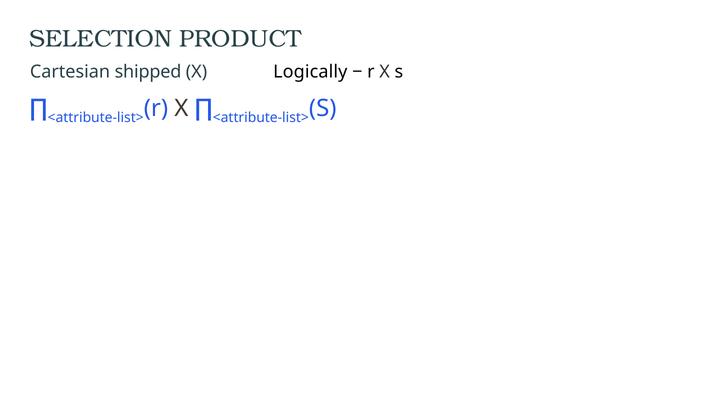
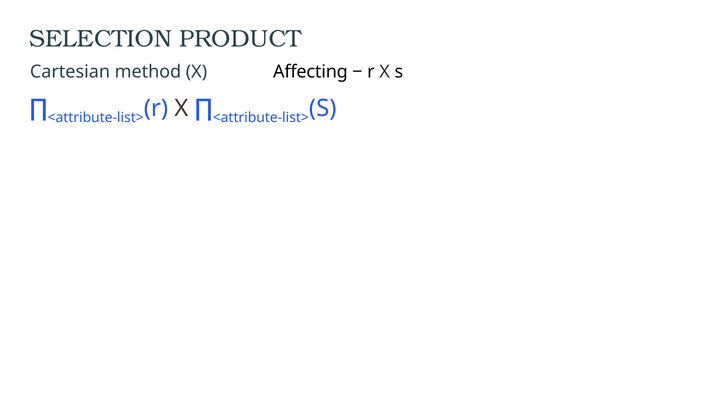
shipped: shipped -> method
Logically: Logically -> Affecting
